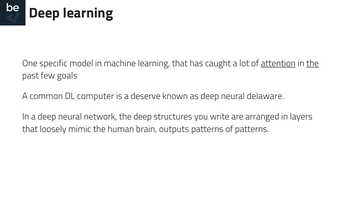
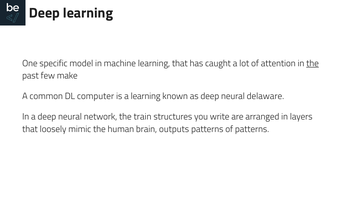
attention underline: present -> none
goals: goals -> make
a deserve: deserve -> learning
the deep: deep -> train
